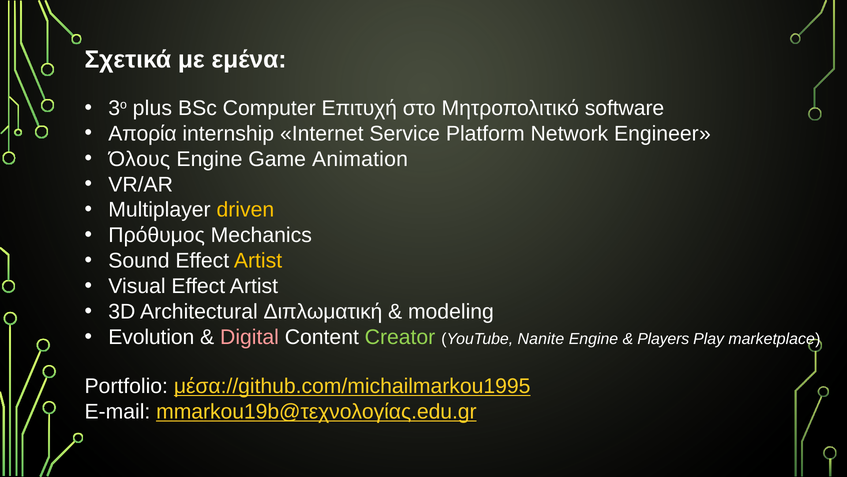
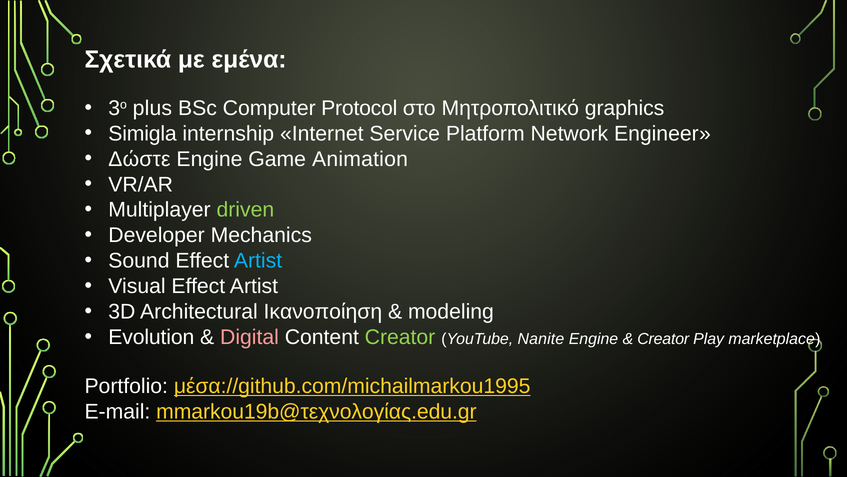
Επιτυχή: Επιτυχή -> Protocol
software: software -> graphics
Απορία: Απορία -> Simigla
Όλους: Όλους -> Δώστε
driven colour: yellow -> light green
Πρόθυμος: Πρόθυμος -> Developer
Artist at (258, 261) colour: yellow -> light blue
Διπλωματική: Διπλωματική -> Ικανοποίηση
Players at (663, 339): Players -> Creator
